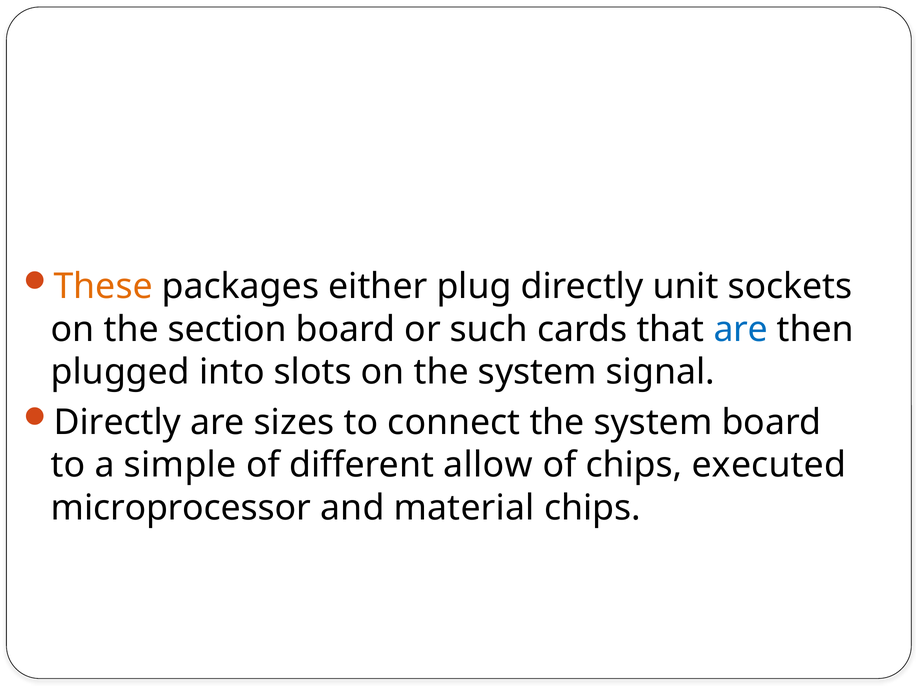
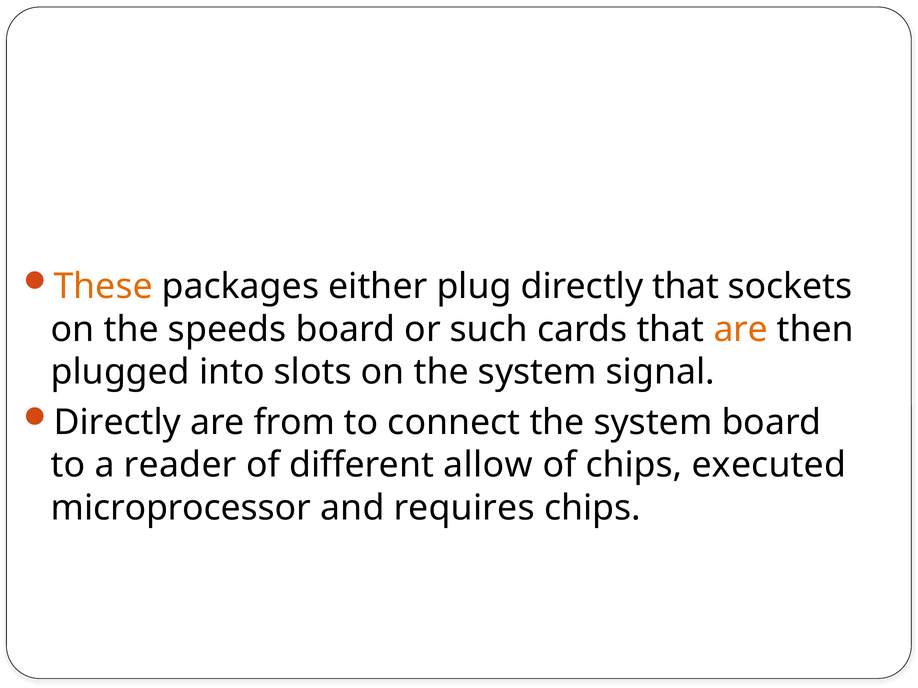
directly unit: unit -> that
section: section -> speeds
are at (741, 330) colour: blue -> orange
sizes: sizes -> from
simple: simple -> reader
material: material -> requires
